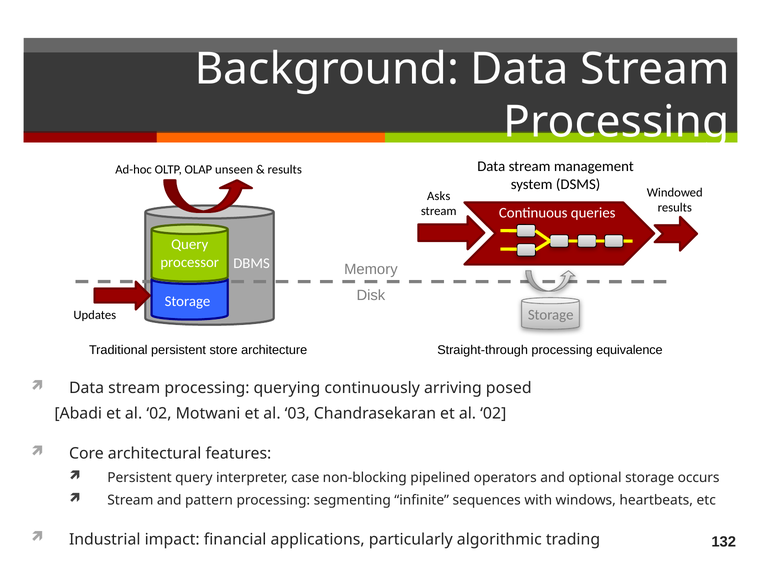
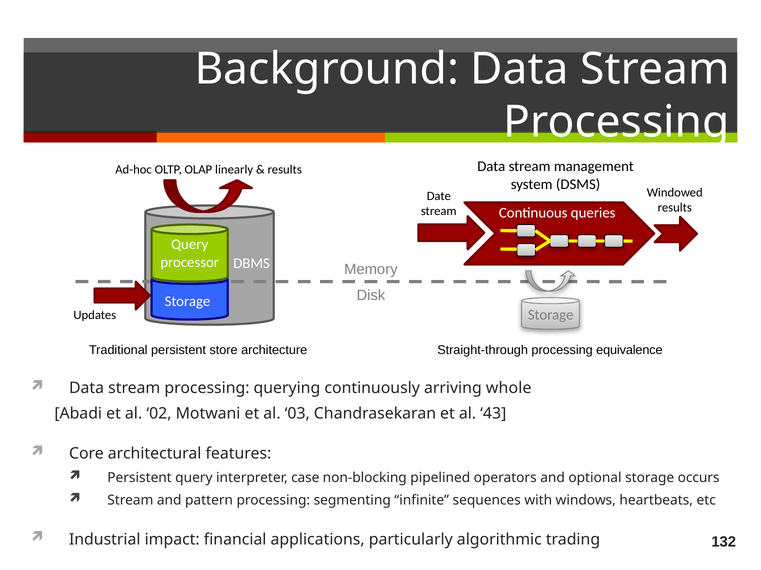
unseen: unseen -> linearly
Asks: Asks -> Date
posed: posed -> whole
Chandrasekaran et al 02: 02 -> 43
